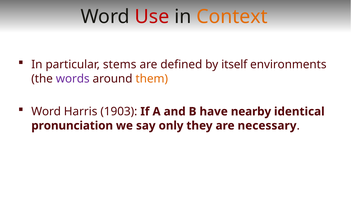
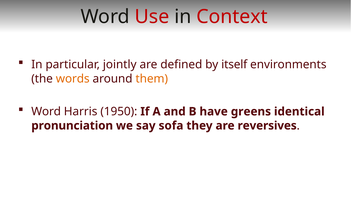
Context colour: orange -> red
stems: stems -> jointly
words colour: purple -> orange
1903: 1903 -> 1950
nearby: nearby -> greens
only: only -> sofa
necessary: necessary -> reversives
